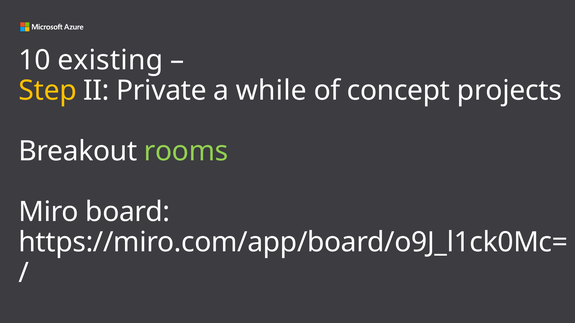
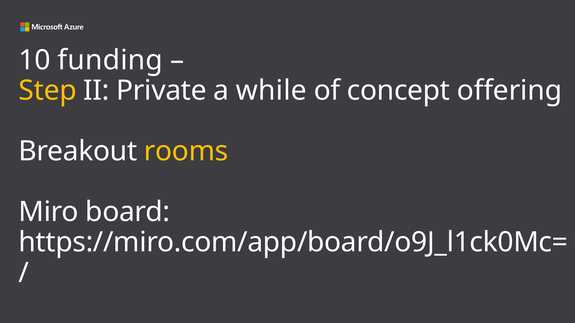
existing: existing -> funding
projects: projects -> offering
rooms colour: light green -> yellow
